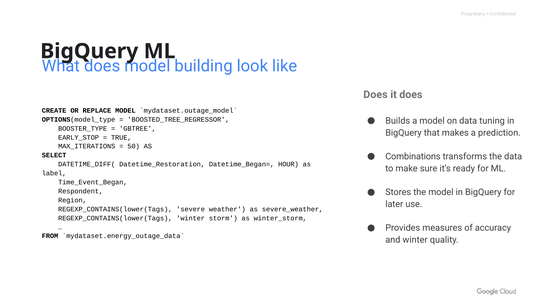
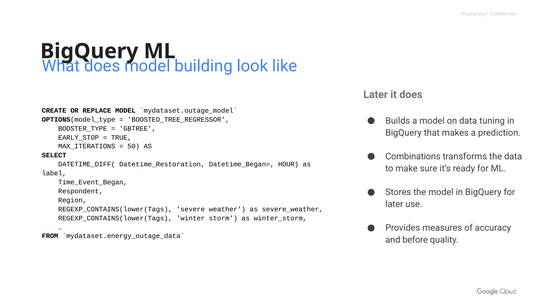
Does at (375, 95): Does -> Later
and winter: winter -> before
